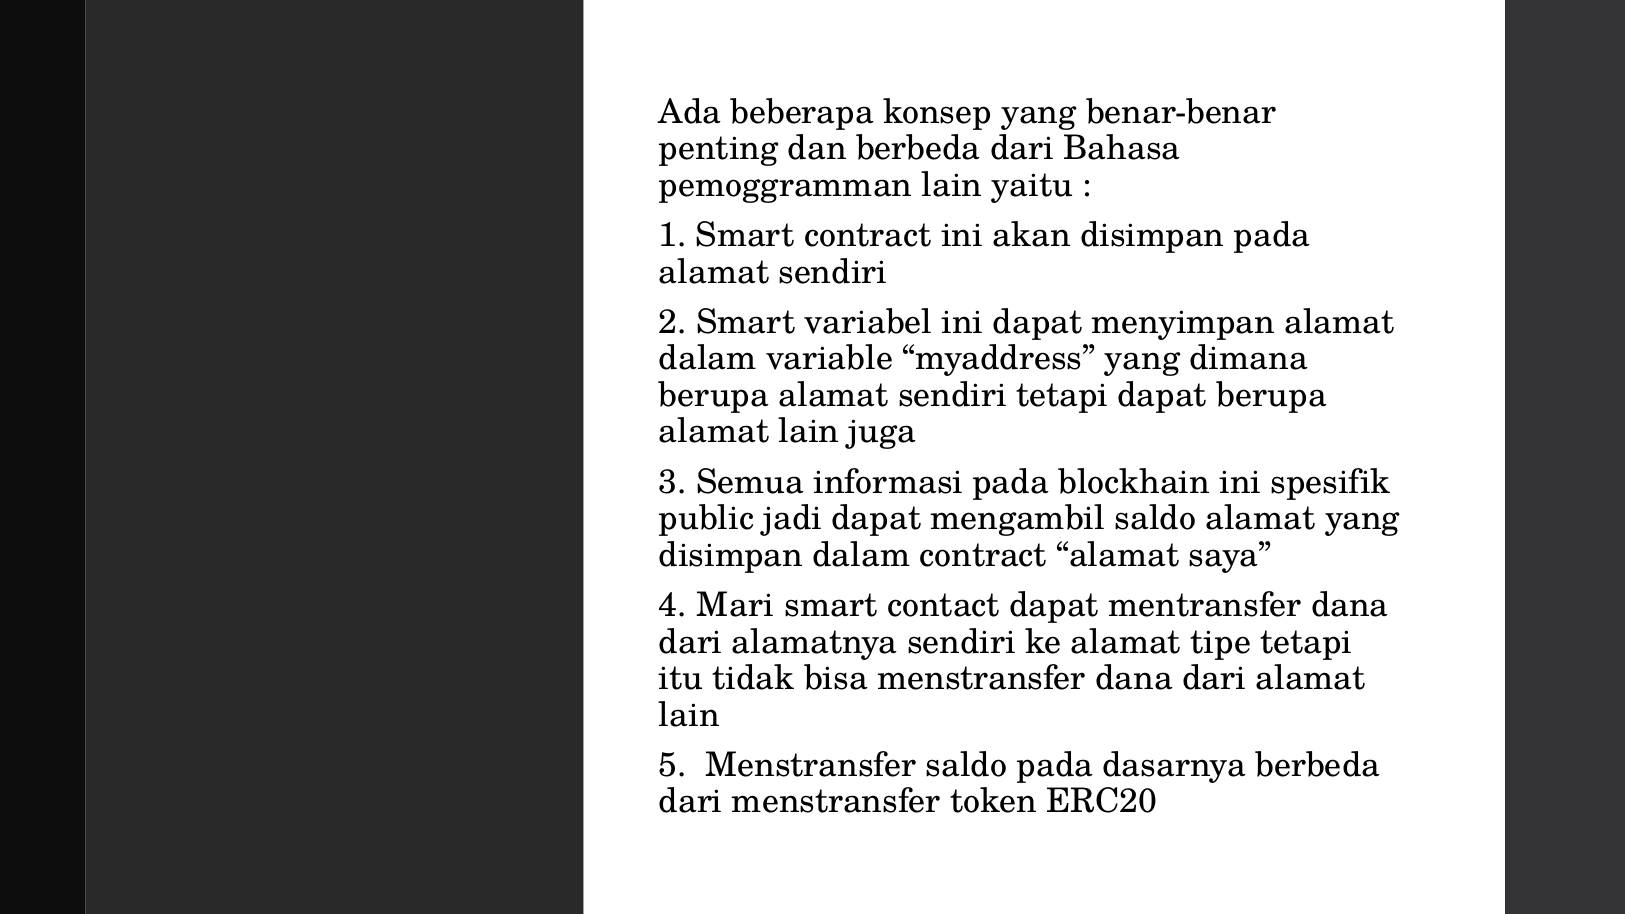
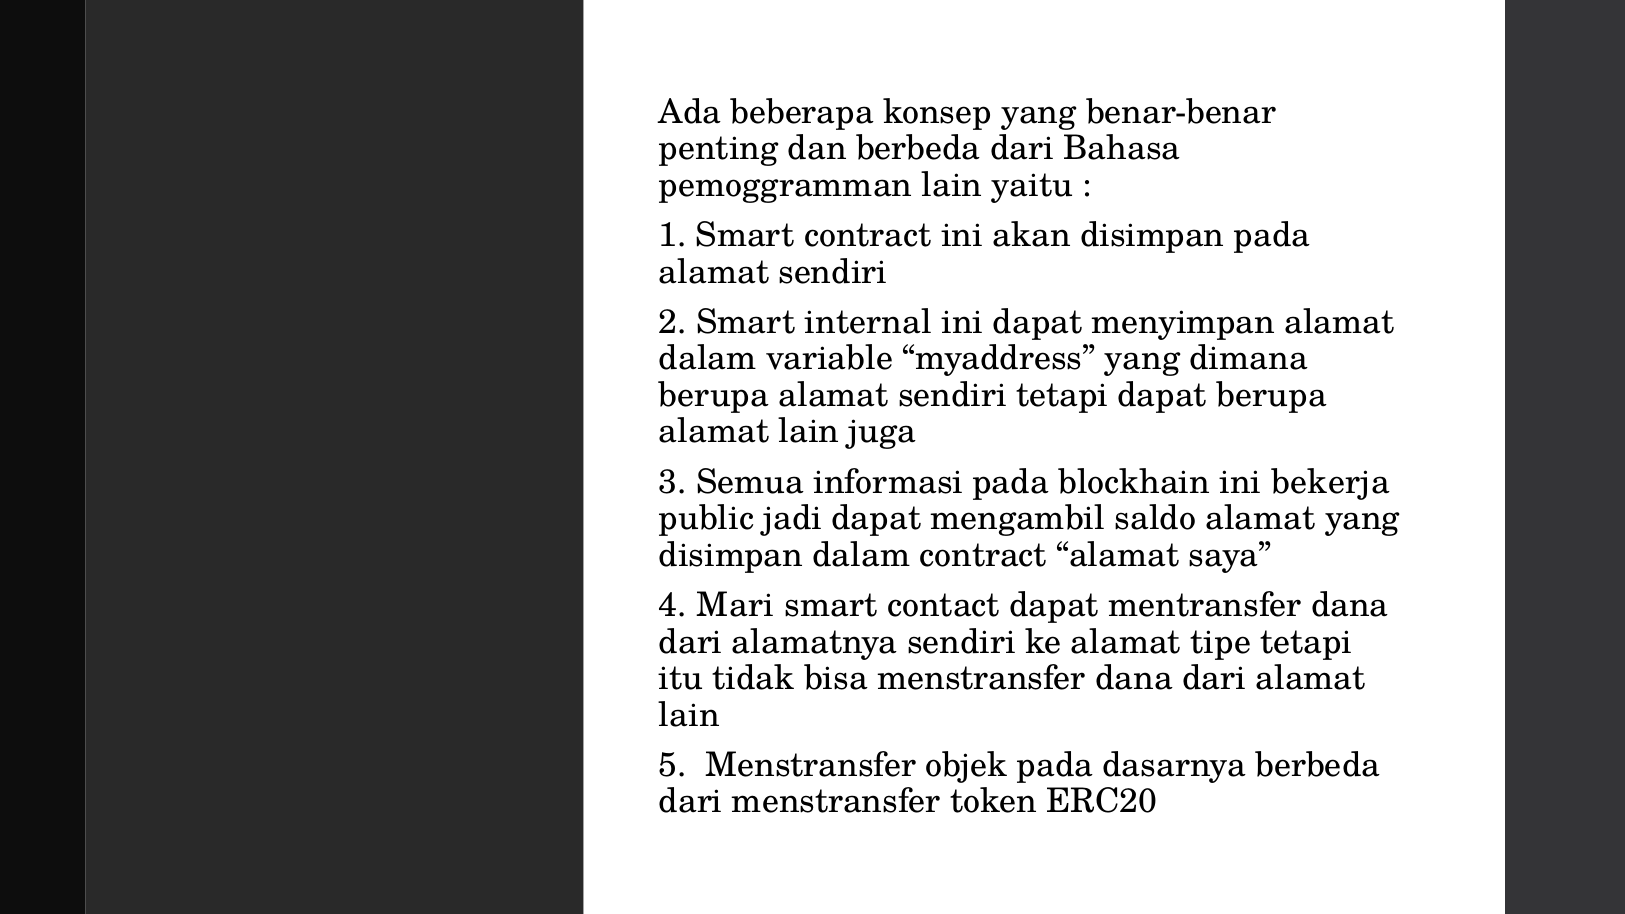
variabel: variabel -> internal
spesifik: spesifik -> bekerja
Menstransfer saldo: saldo -> objek
